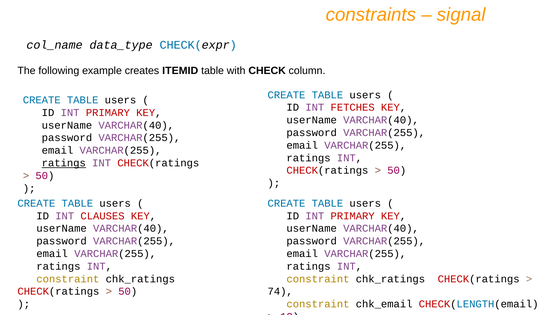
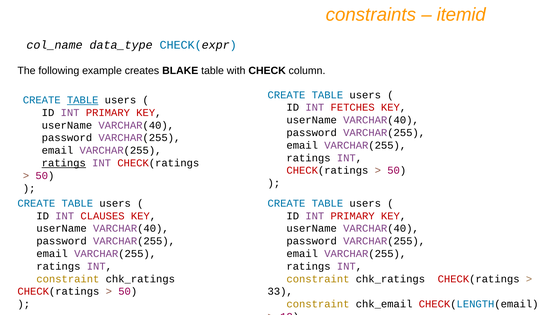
signal: signal -> itemid
ITEMID: ITEMID -> BLAKE
TABLE at (83, 100) underline: none -> present
74: 74 -> 33
